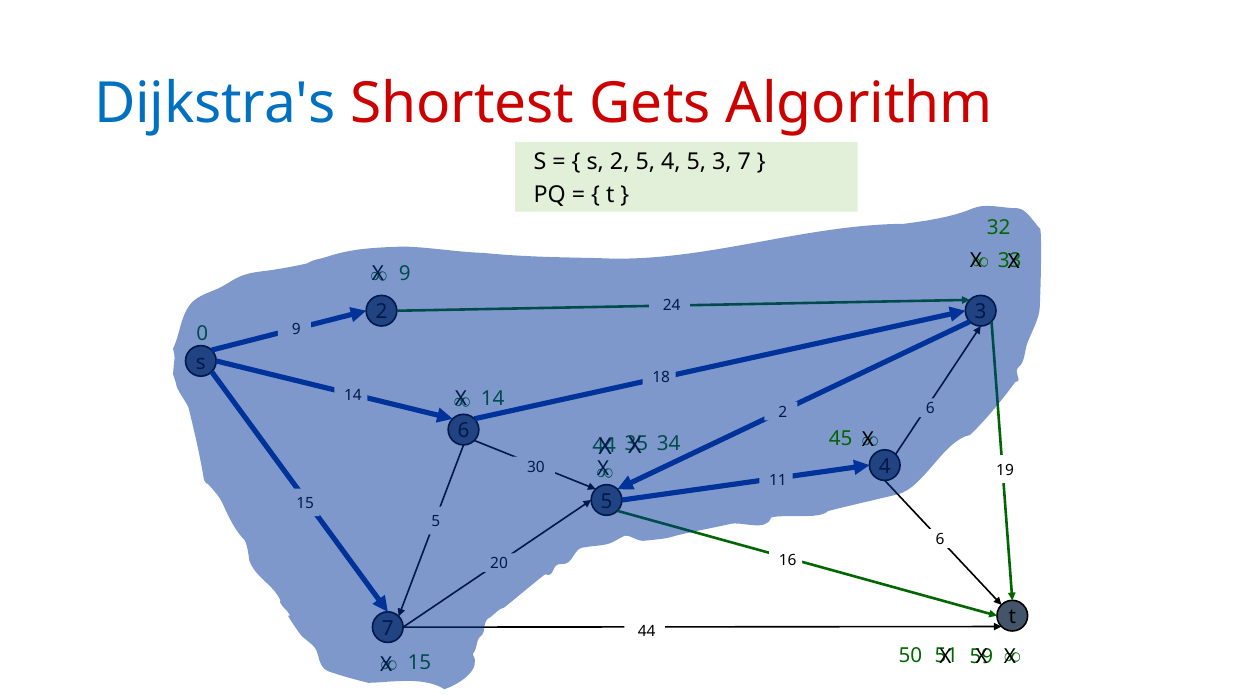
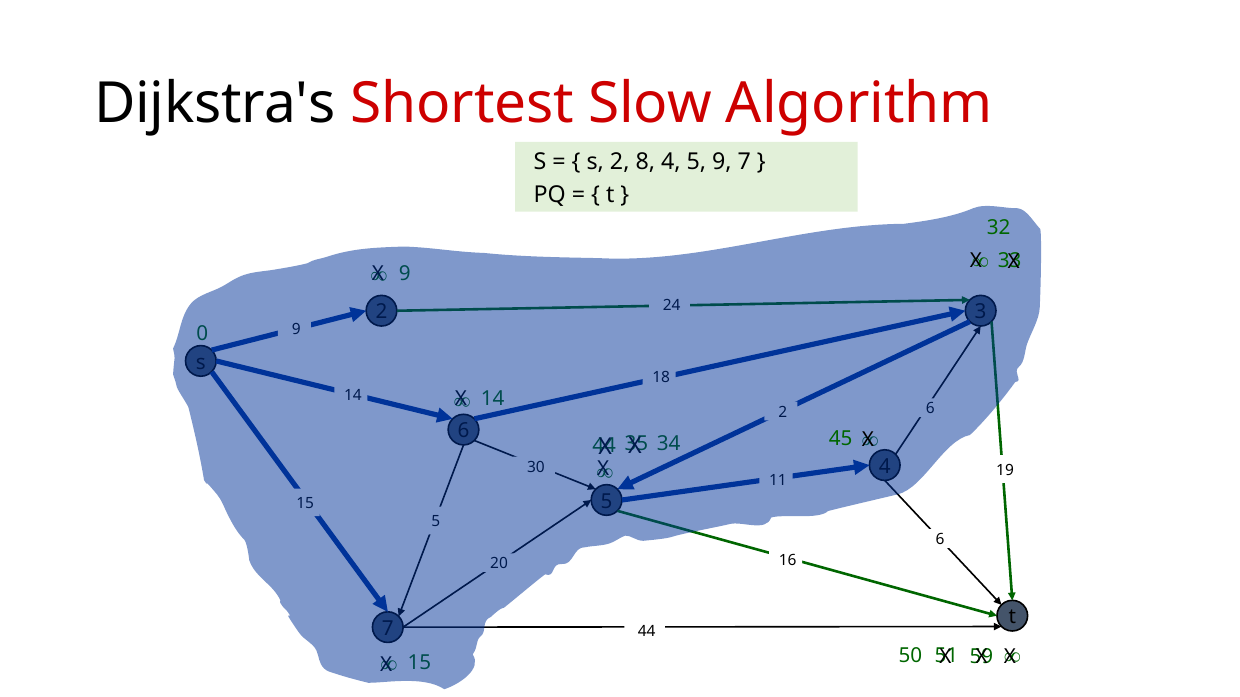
Dijkstra's colour: blue -> black
Gets: Gets -> Slow
2 5: 5 -> 8
5 3: 3 -> 9
